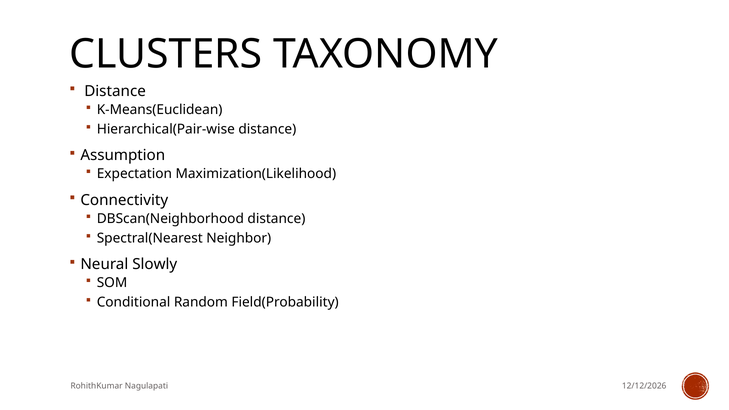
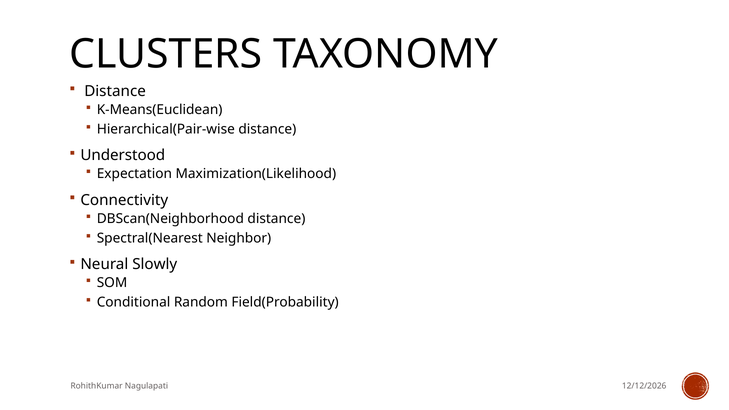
Assumption: Assumption -> Understood
